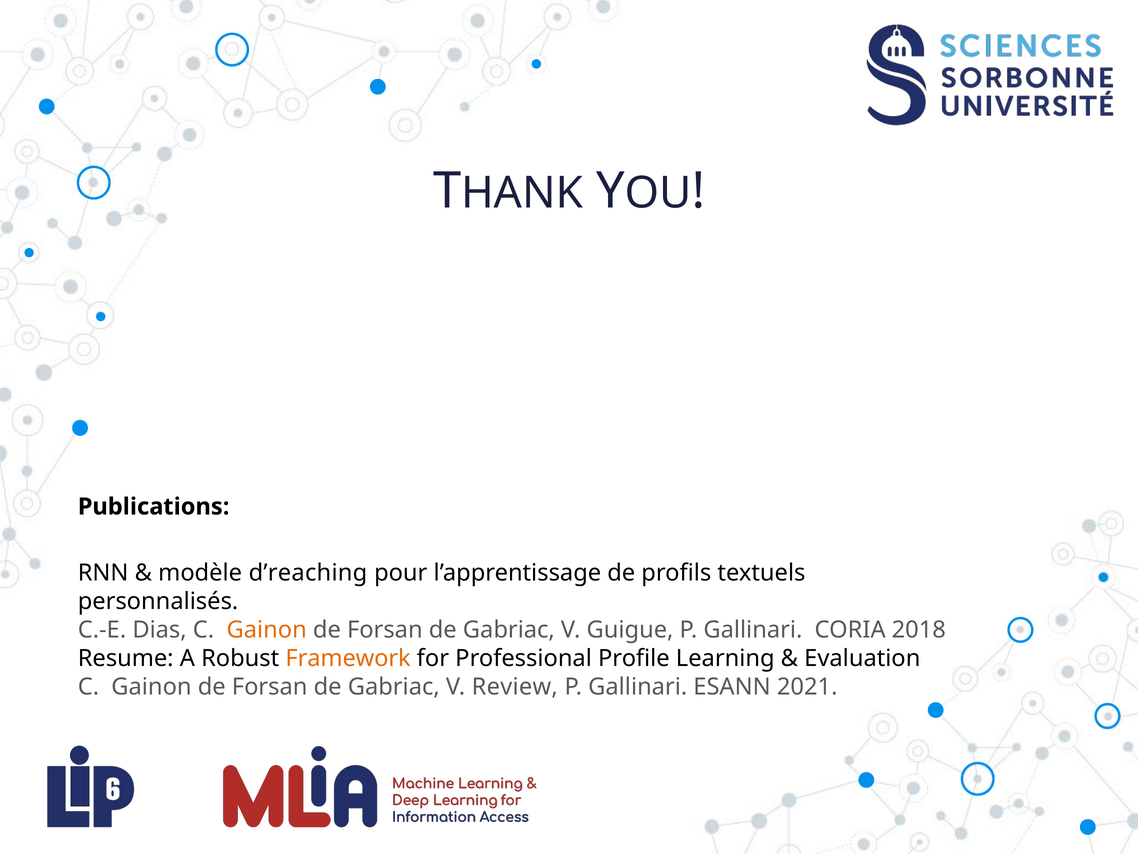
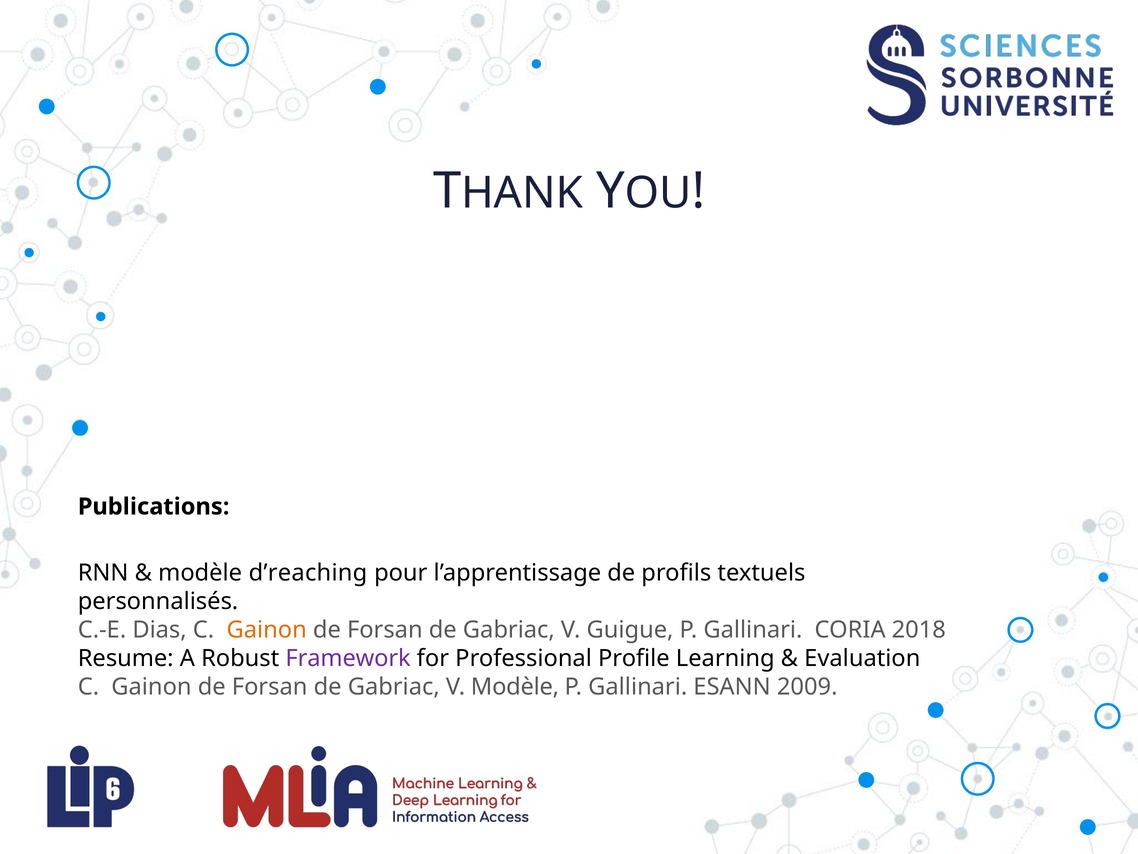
Framework colour: orange -> purple
V Review: Review -> Modèle
2021: 2021 -> 2009
